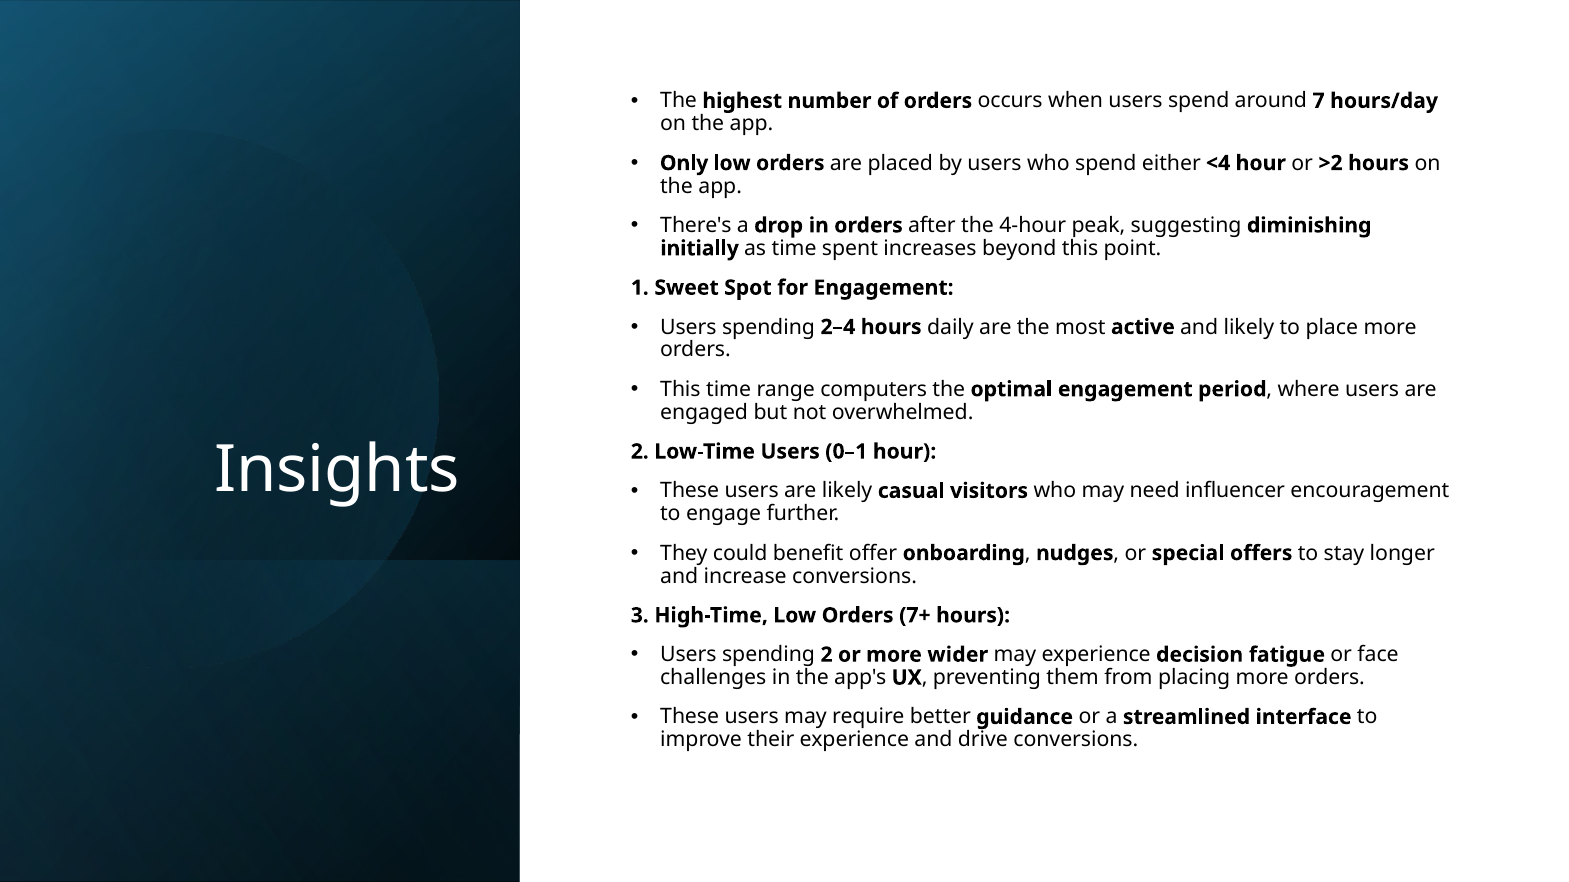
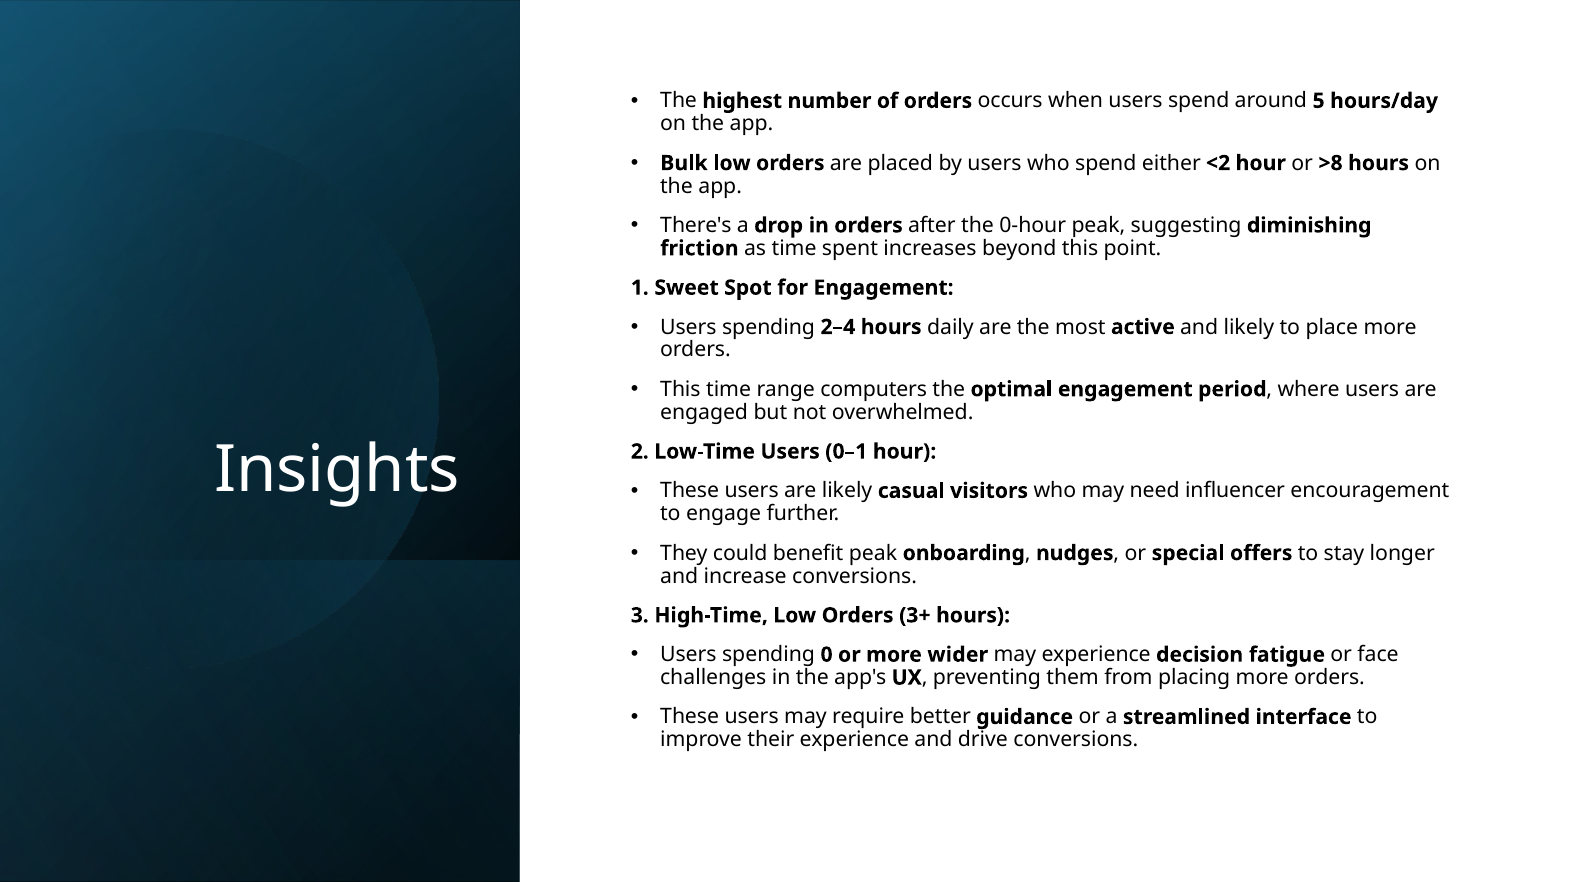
7: 7 -> 5
Only: Only -> Bulk
<4: <4 -> <2
>2: >2 -> >8
4-hour: 4-hour -> 0-hour
initially: initially -> friction
benefit offer: offer -> peak
7+: 7+ -> 3+
spending 2: 2 -> 0
